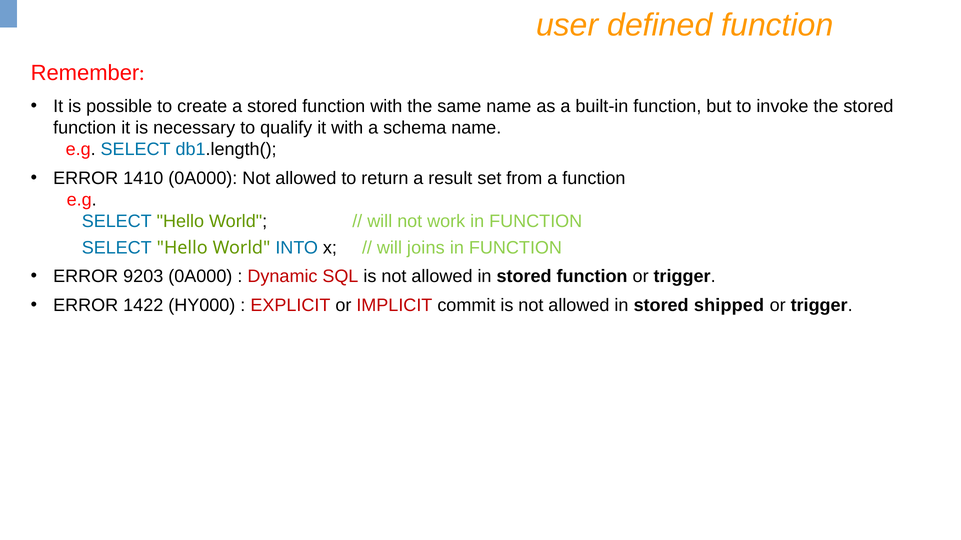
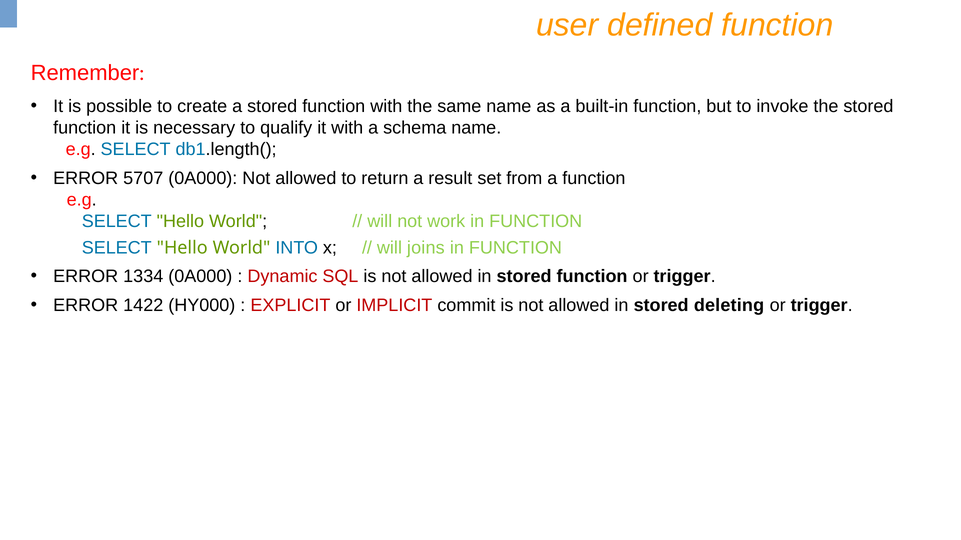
1410: 1410 -> 5707
9203: 9203 -> 1334
shipped: shipped -> deleting
